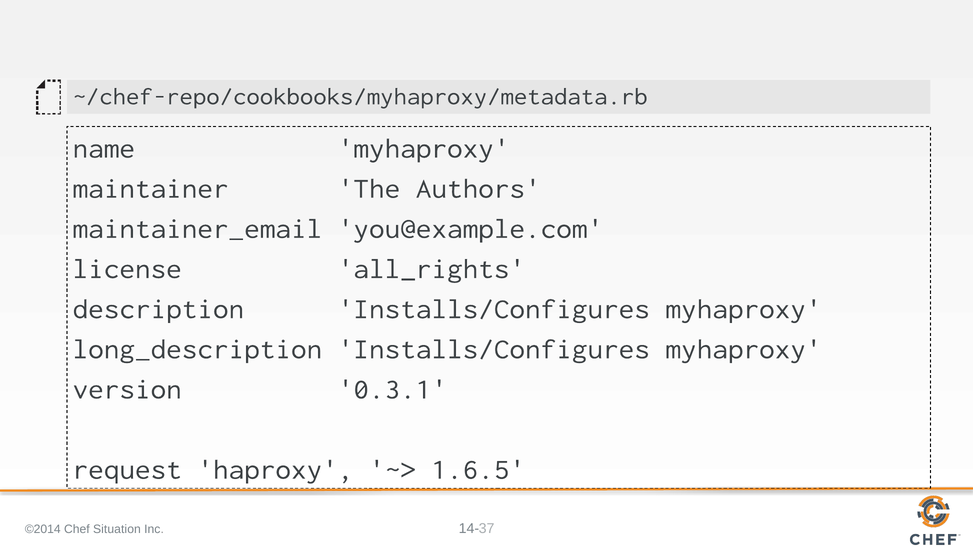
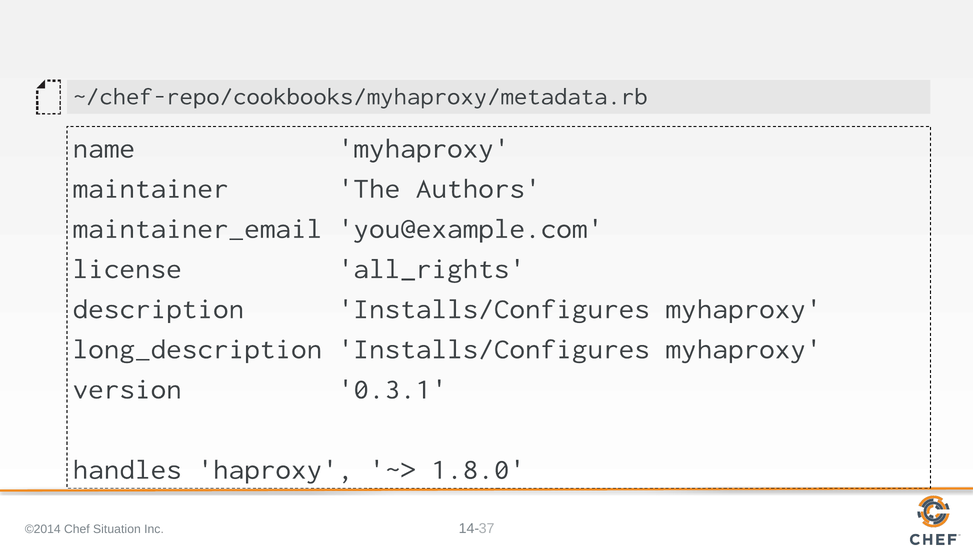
request: request -> handles
1.6.5: 1.6.5 -> 1.8.0
